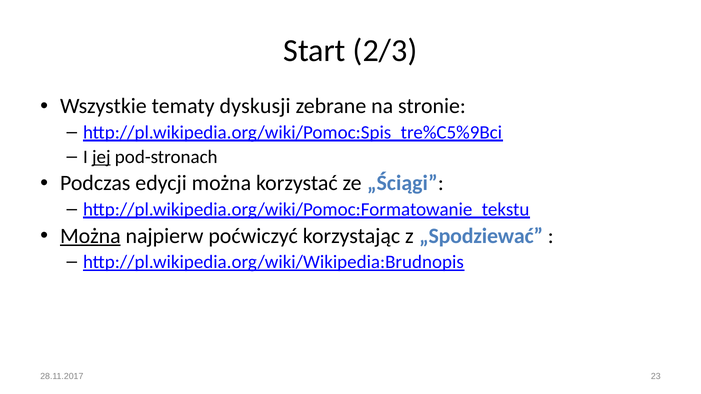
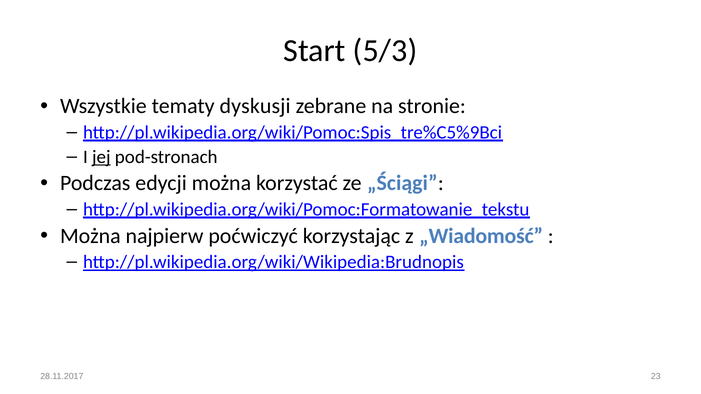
2/3: 2/3 -> 5/3
Można at (90, 236) underline: present -> none
„Spodziewać: „Spodziewać -> „Wiadomość
